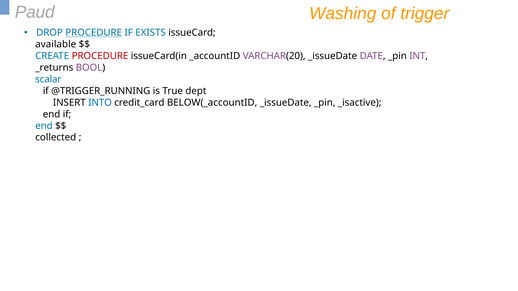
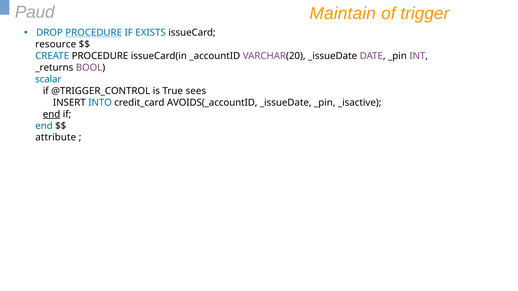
Washing: Washing -> Maintain
available: available -> resource
PROCEDURE at (100, 56) colour: red -> black
@TRIGGER_RUNNING: @TRIGGER_RUNNING -> @TRIGGER_CONTROL
dept: dept -> sees
BELOW(_accountID: BELOW(_accountID -> AVOIDS(_accountID
end at (52, 114) underline: none -> present
collected: collected -> attribute
